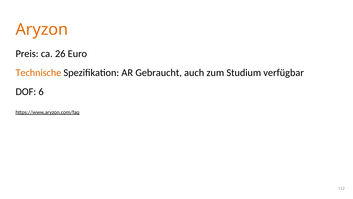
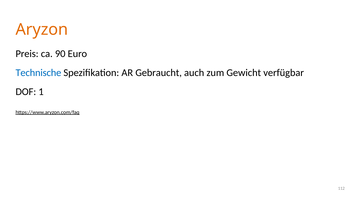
26: 26 -> 90
Technische colour: orange -> blue
Studium: Studium -> Gewicht
6: 6 -> 1
